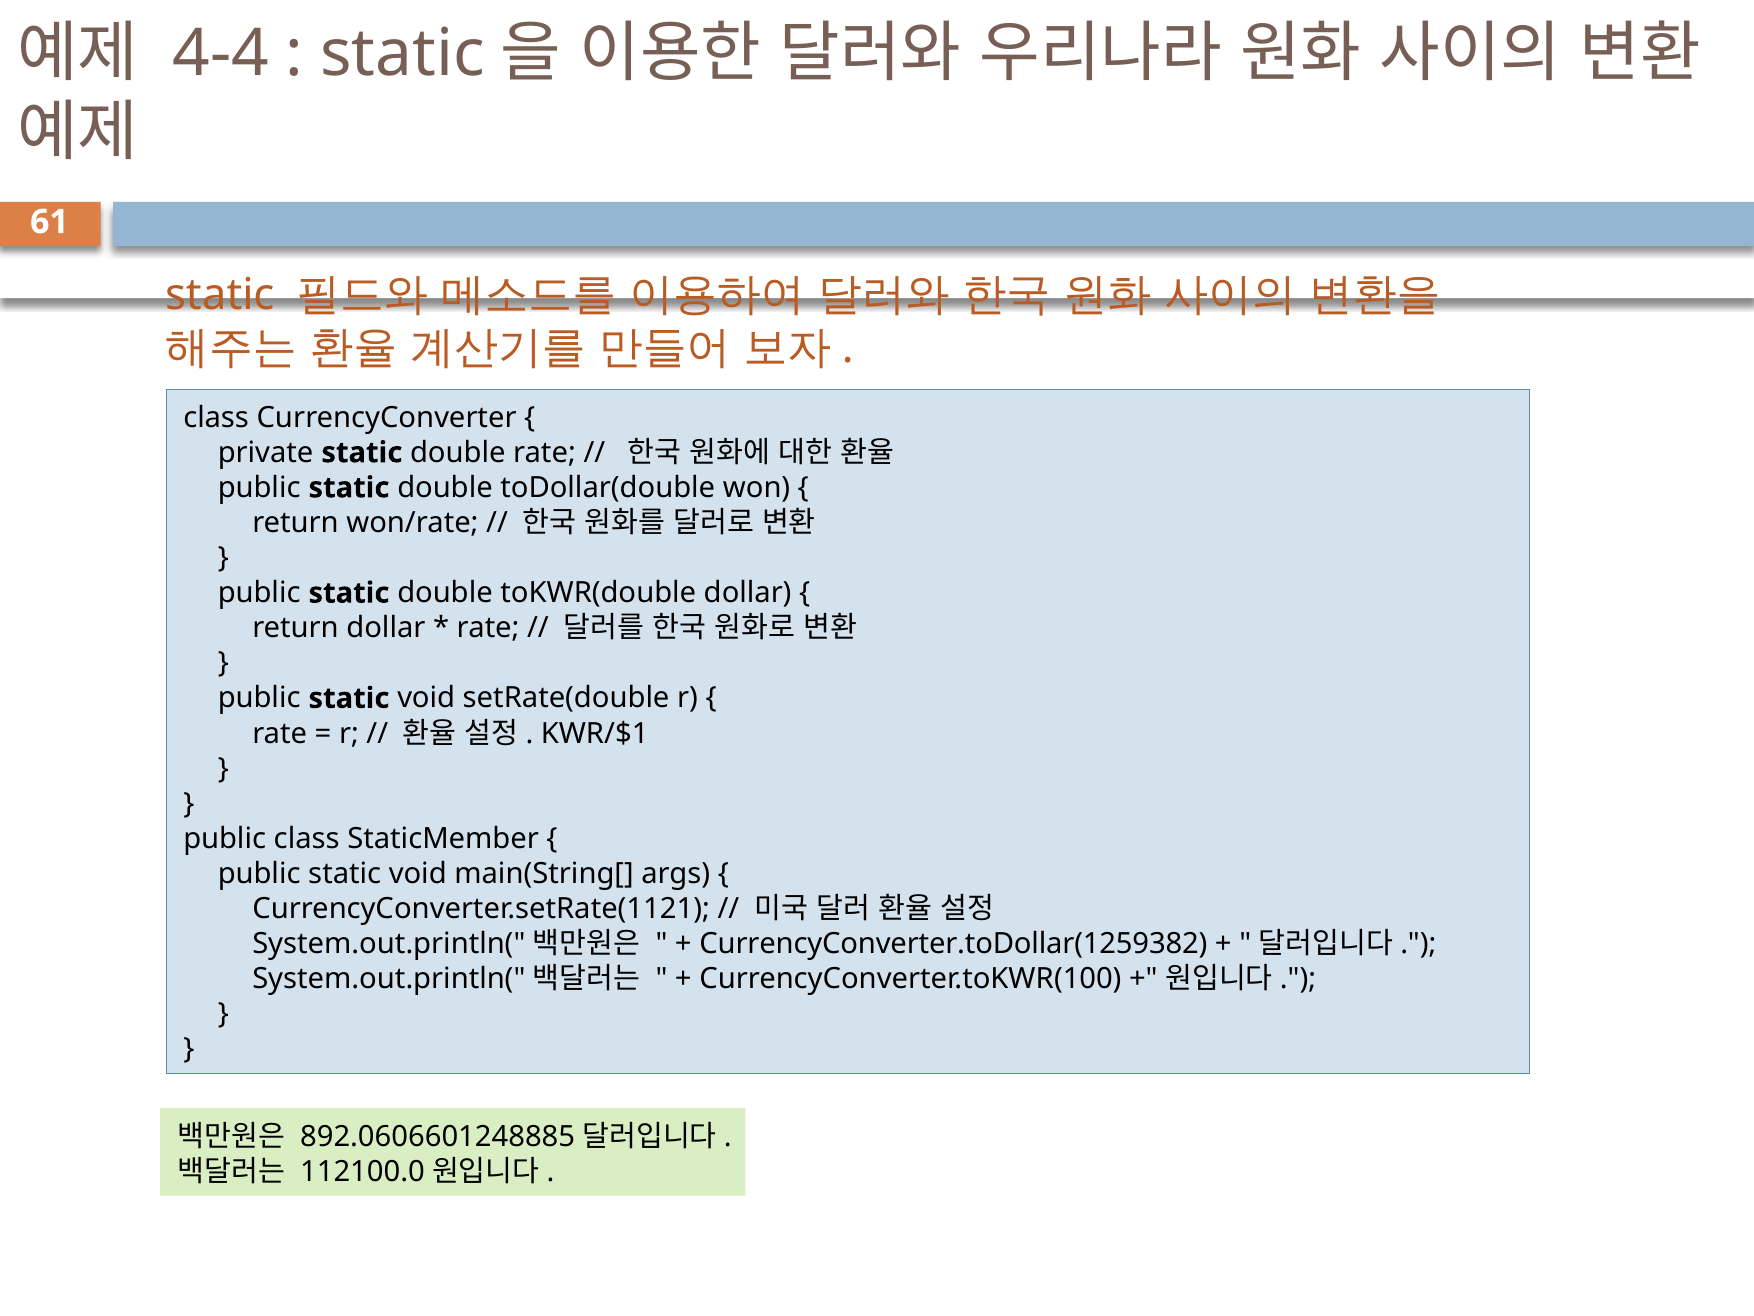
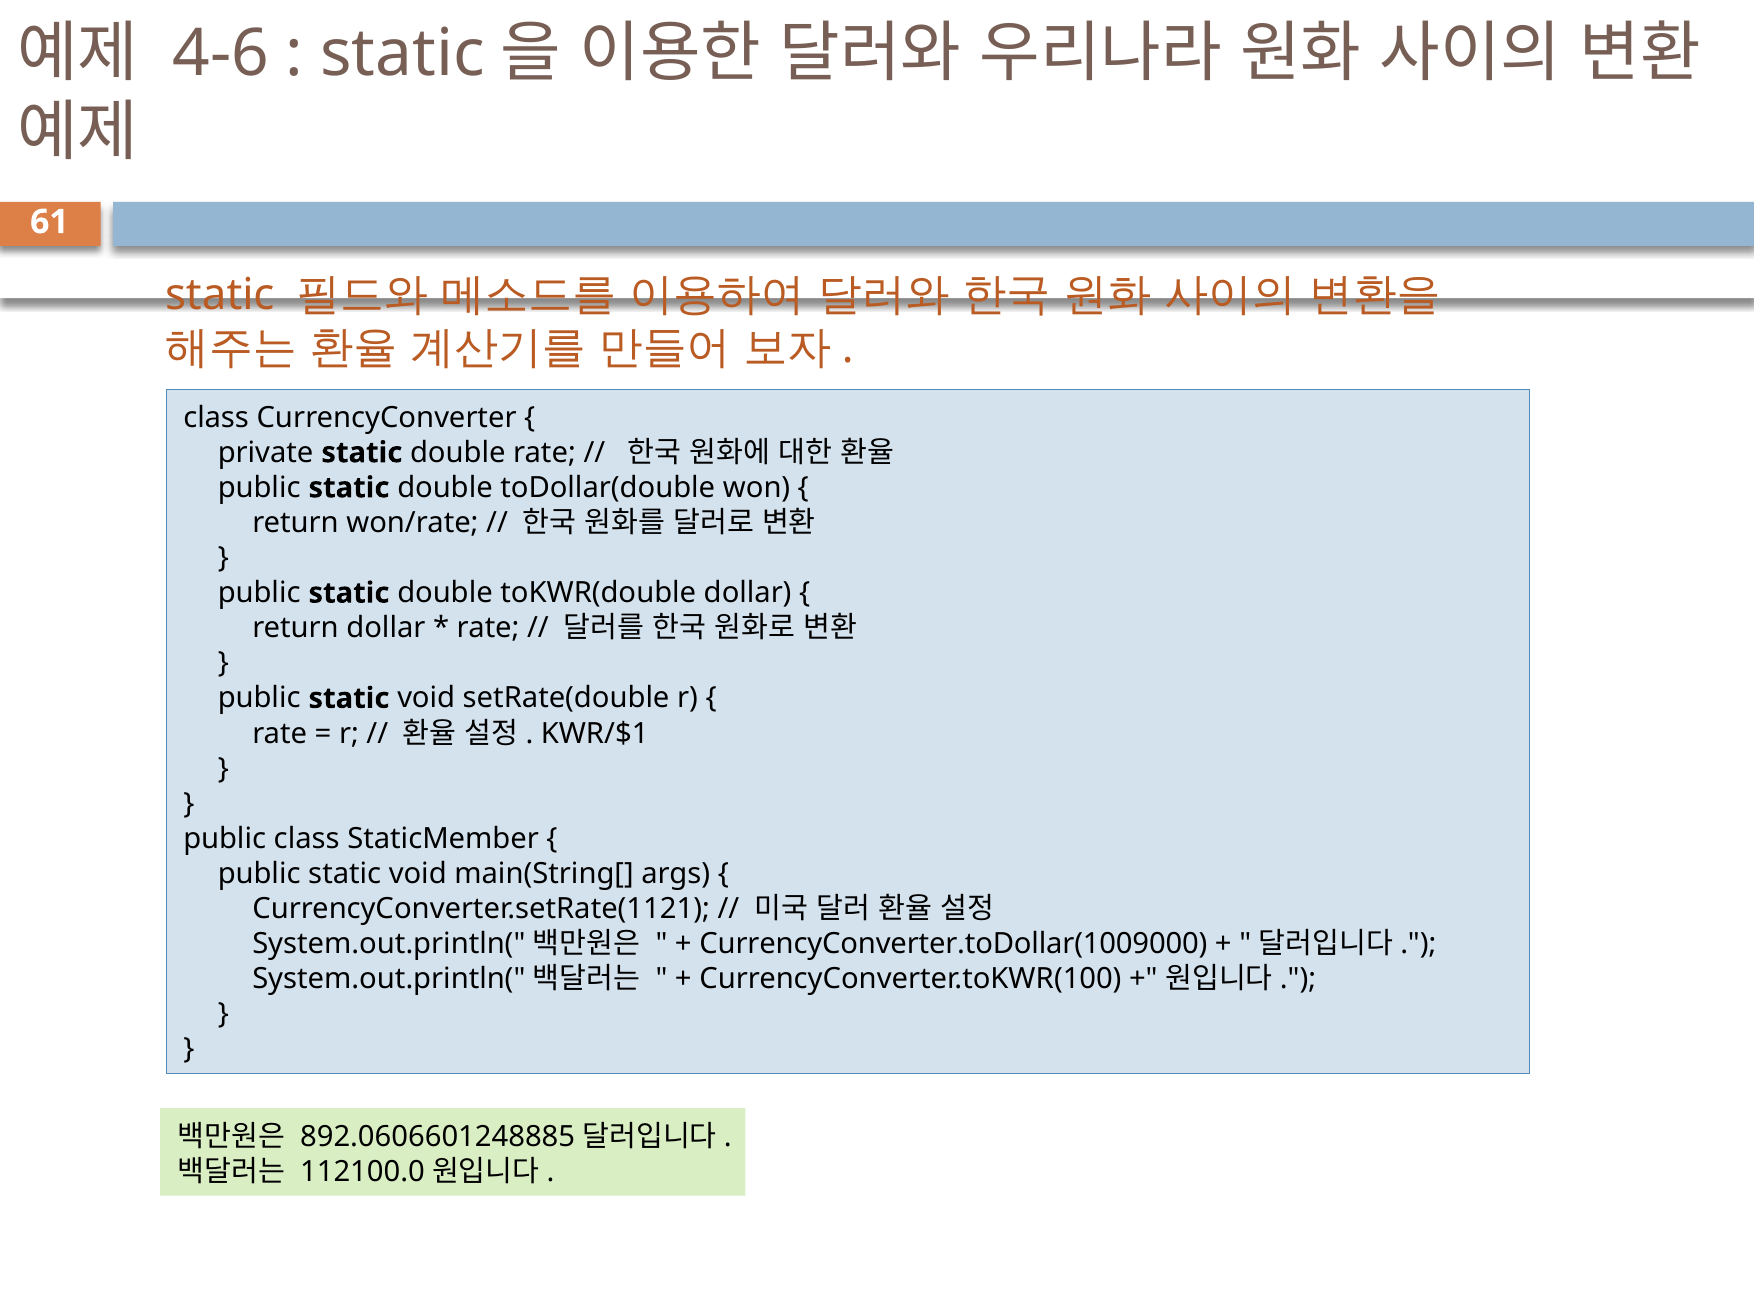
4-4: 4-4 -> 4-6
CurrencyConverter.toDollar(1259382: CurrencyConverter.toDollar(1259382 -> CurrencyConverter.toDollar(1009000
